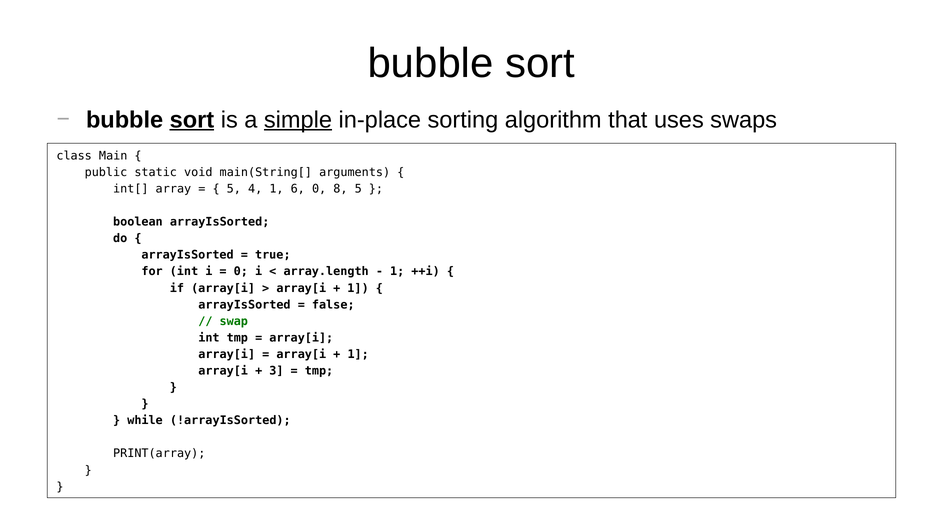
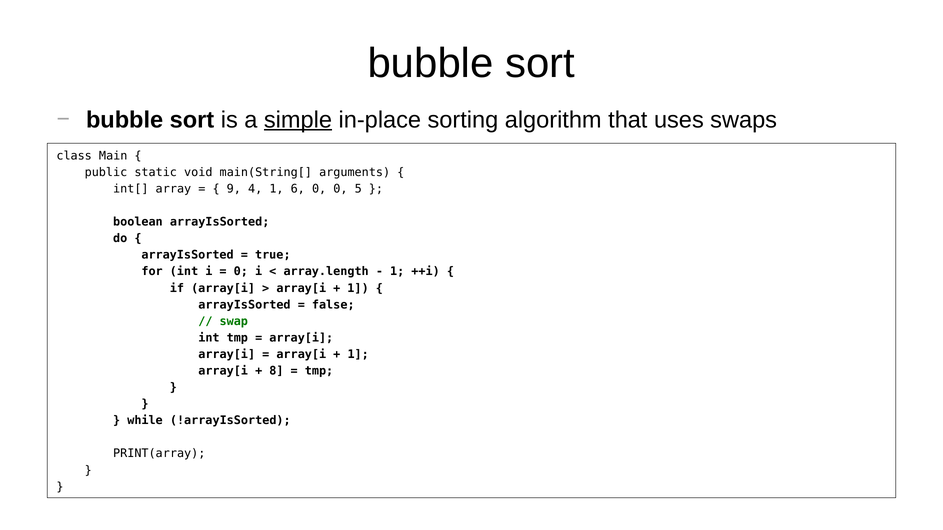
sort at (192, 120) underline: present -> none
5 at (234, 189): 5 -> 9
0 8: 8 -> 0
3: 3 -> 8
